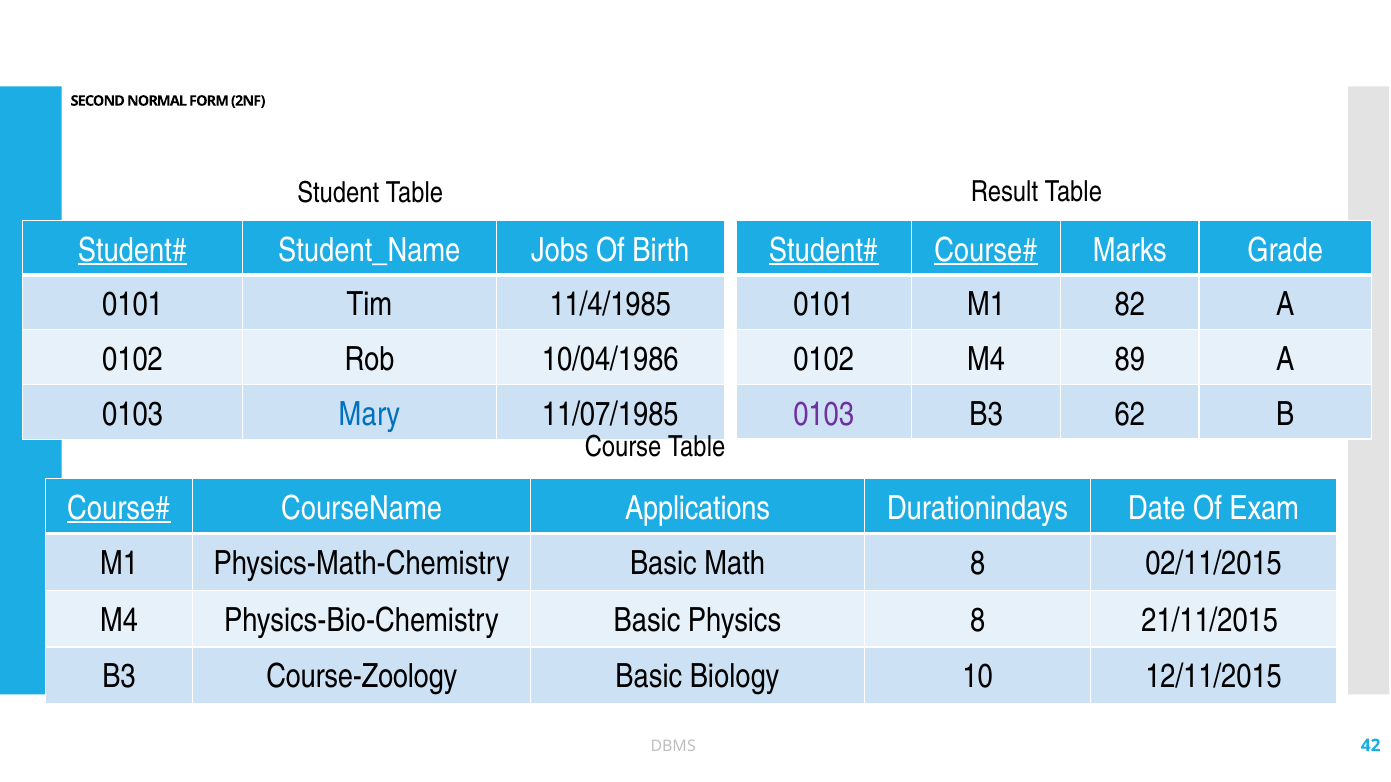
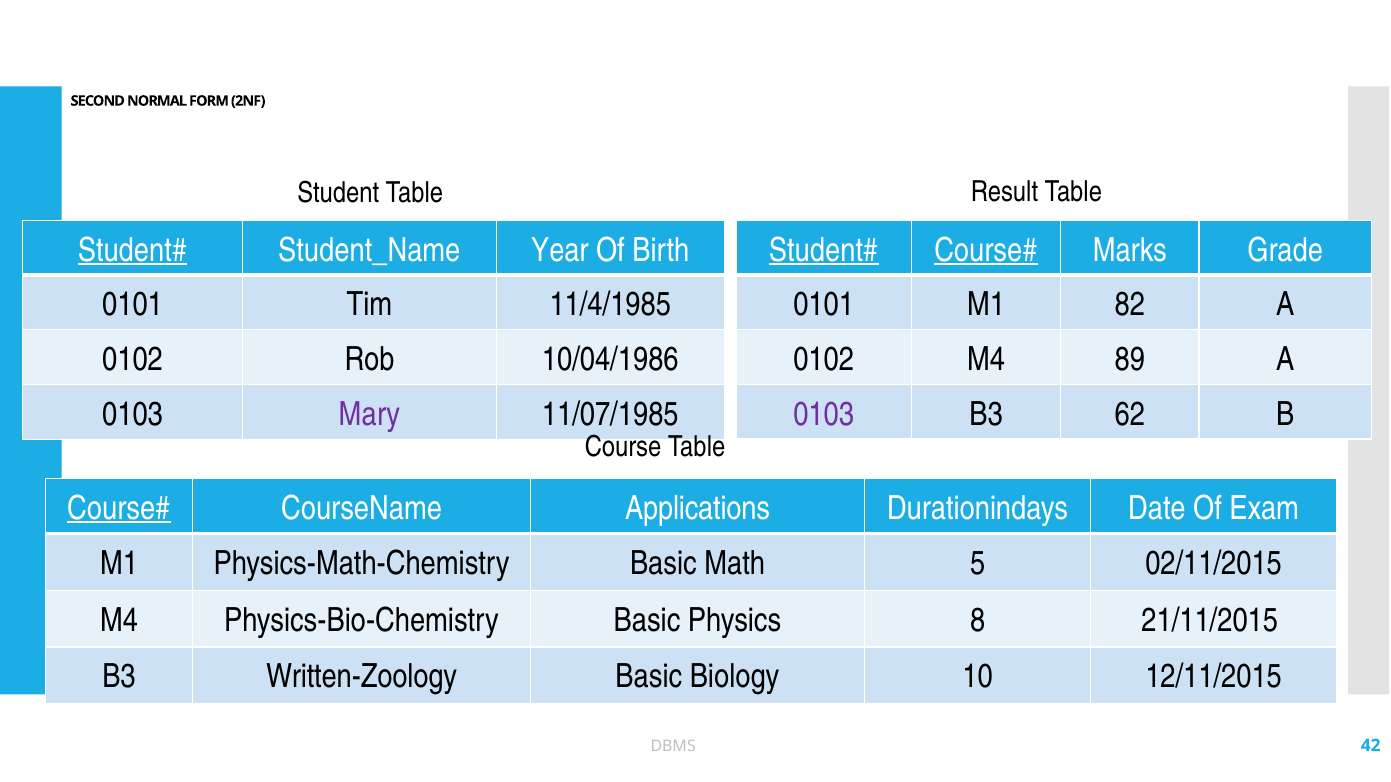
Jobs: Jobs -> Year
Mary colour: blue -> purple
Math 8: 8 -> 5
Course-Zoology: Course-Zoology -> Written-Zoology
